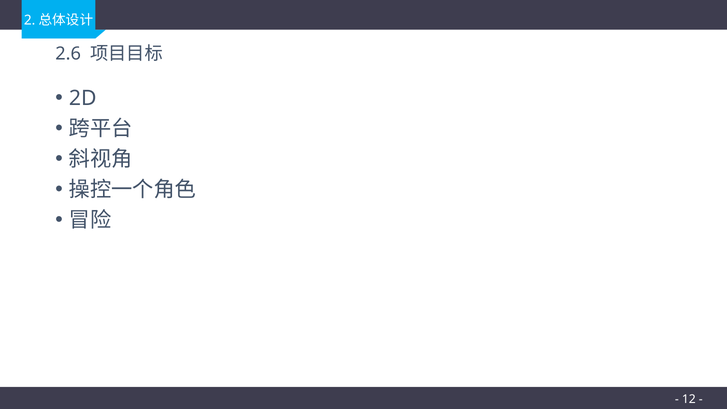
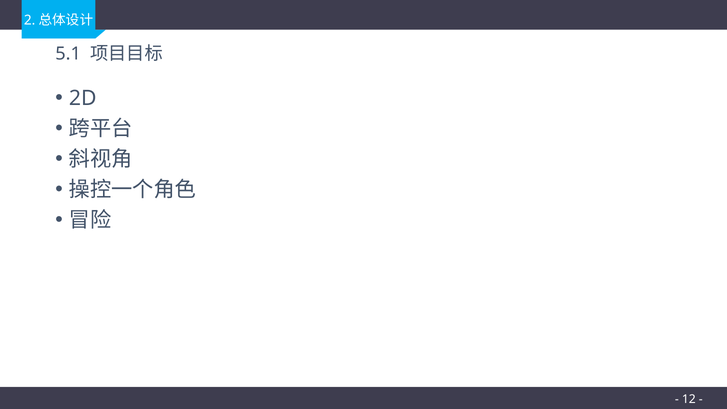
2.6: 2.6 -> 5.1
